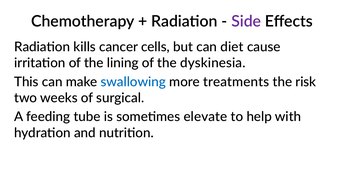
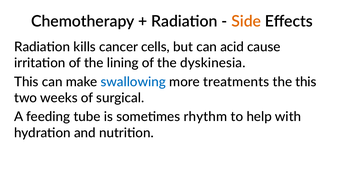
Side colour: purple -> orange
diet: diet -> acid
the risk: risk -> this
elevate: elevate -> rhythm
